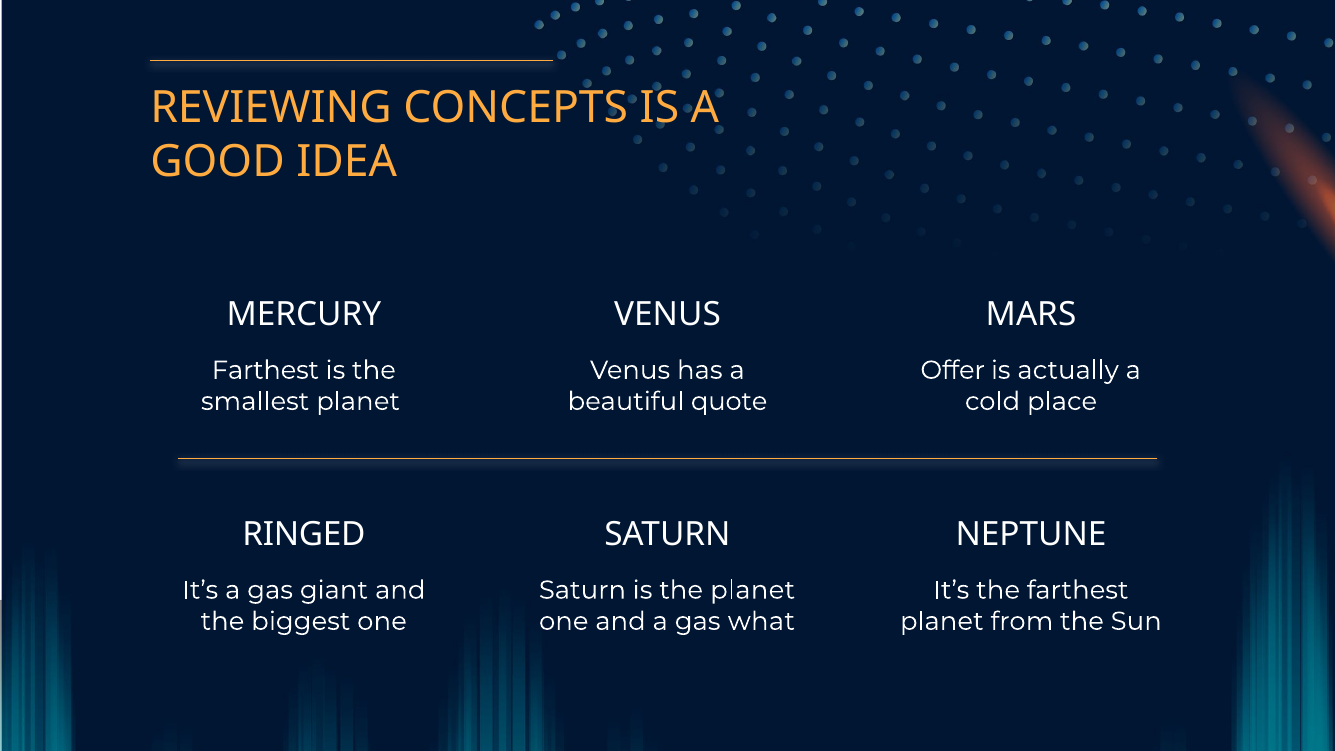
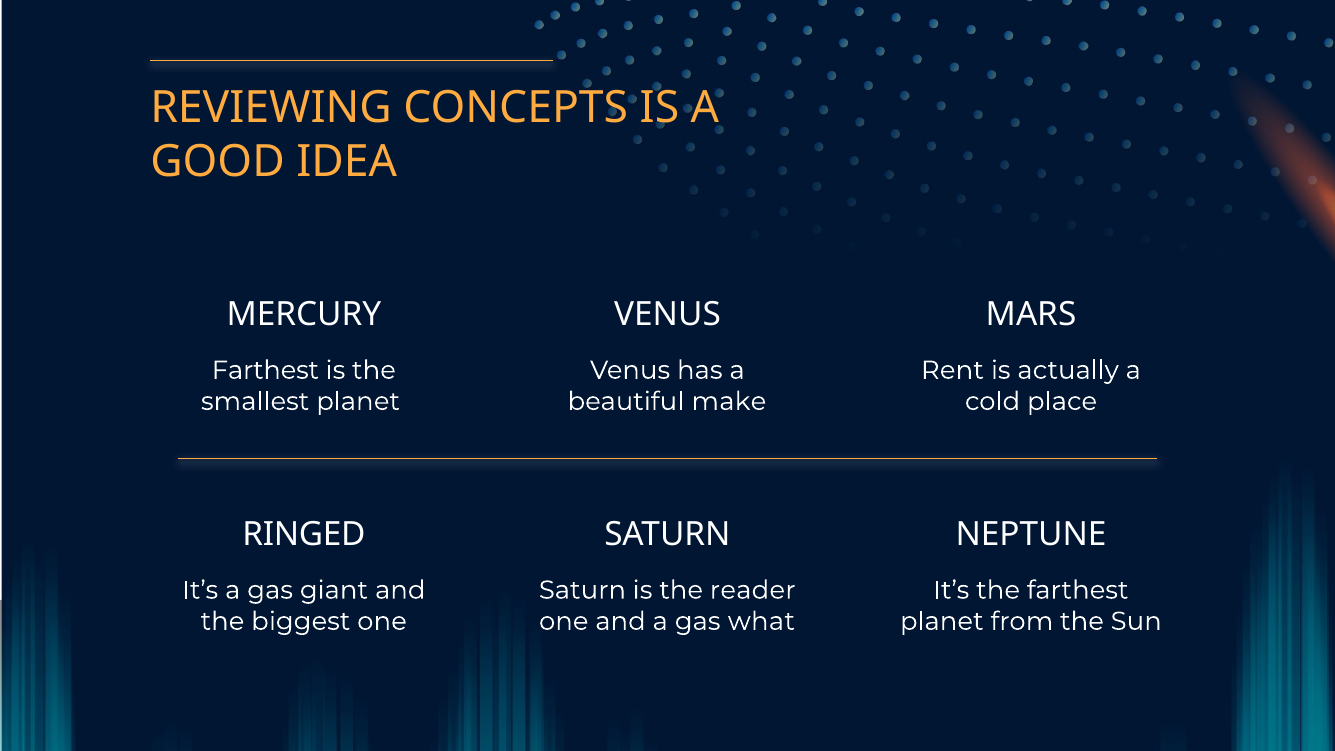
Offer: Offer -> Rent
quote: quote -> make
the planet: planet -> reader
